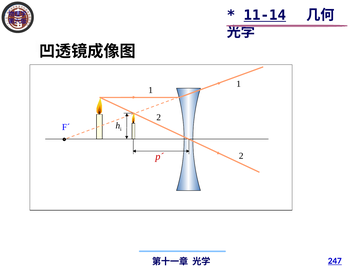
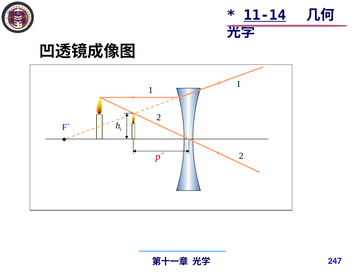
247 underline: present -> none
